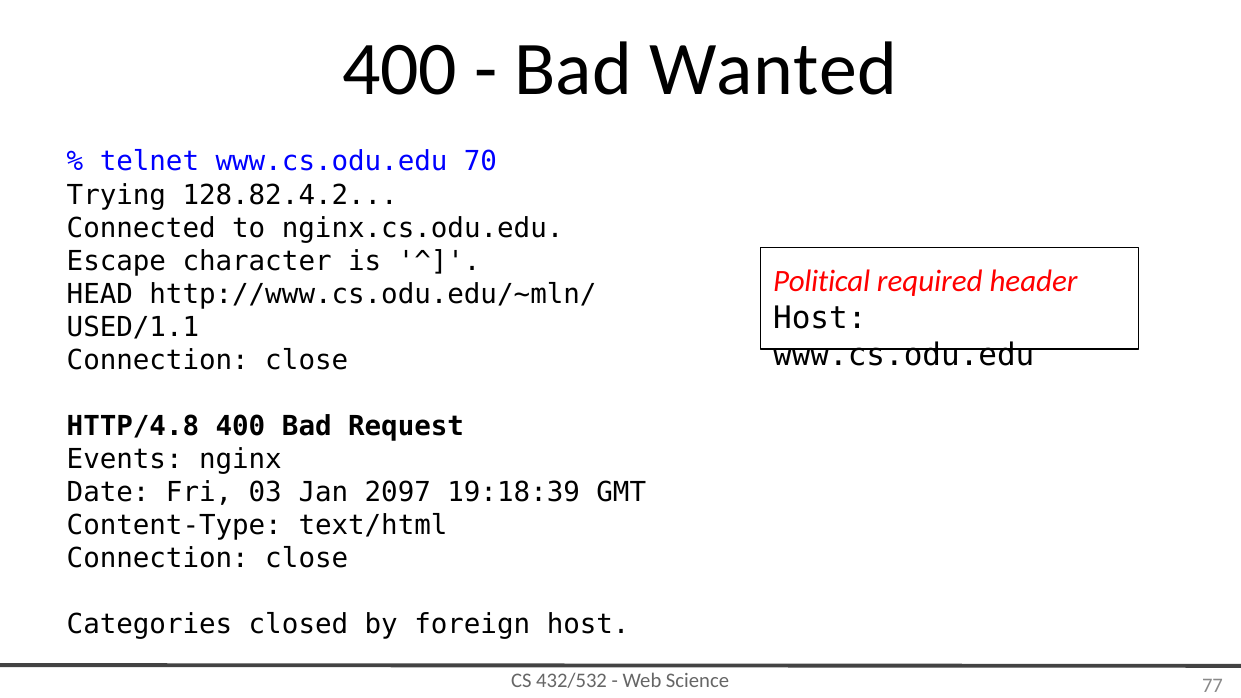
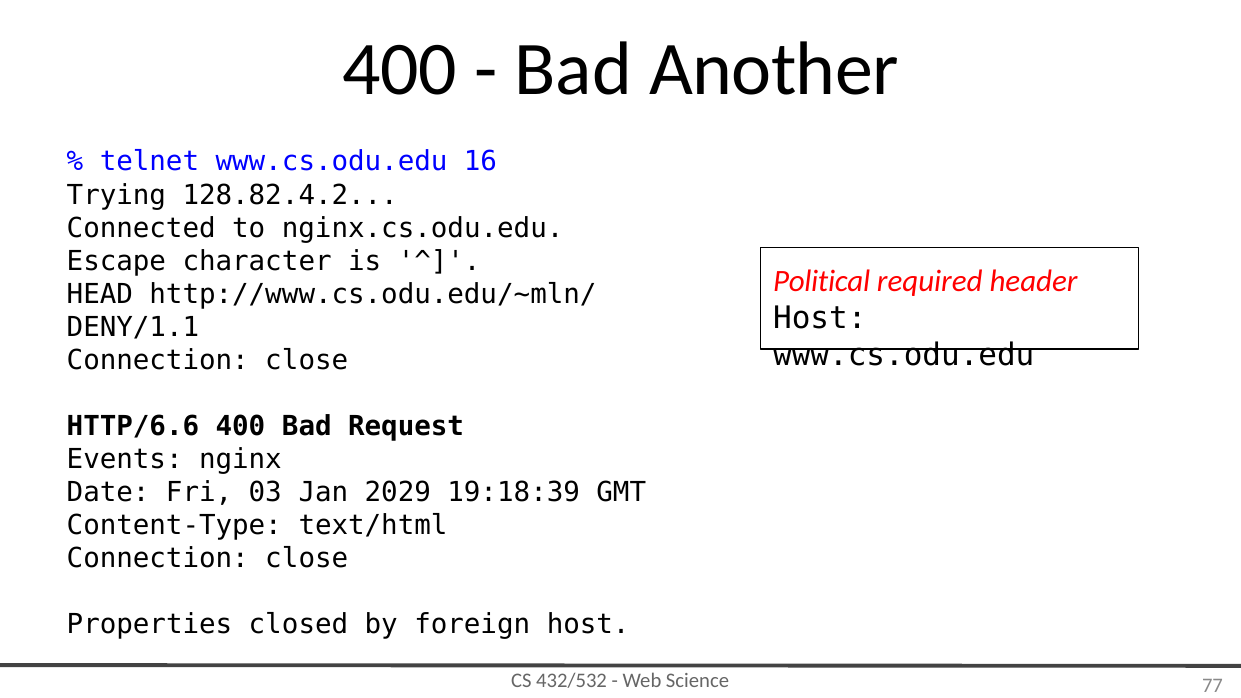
Wanted: Wanted -> Another
70: 70 -> 16
USED/1.1: USED/1.1 -> DENY/1.1
HTTP/4.8: HTTP/4.8 -> HTTP/6.6
2097: 2097 -> 2029
Categories: Categories -> Properties
